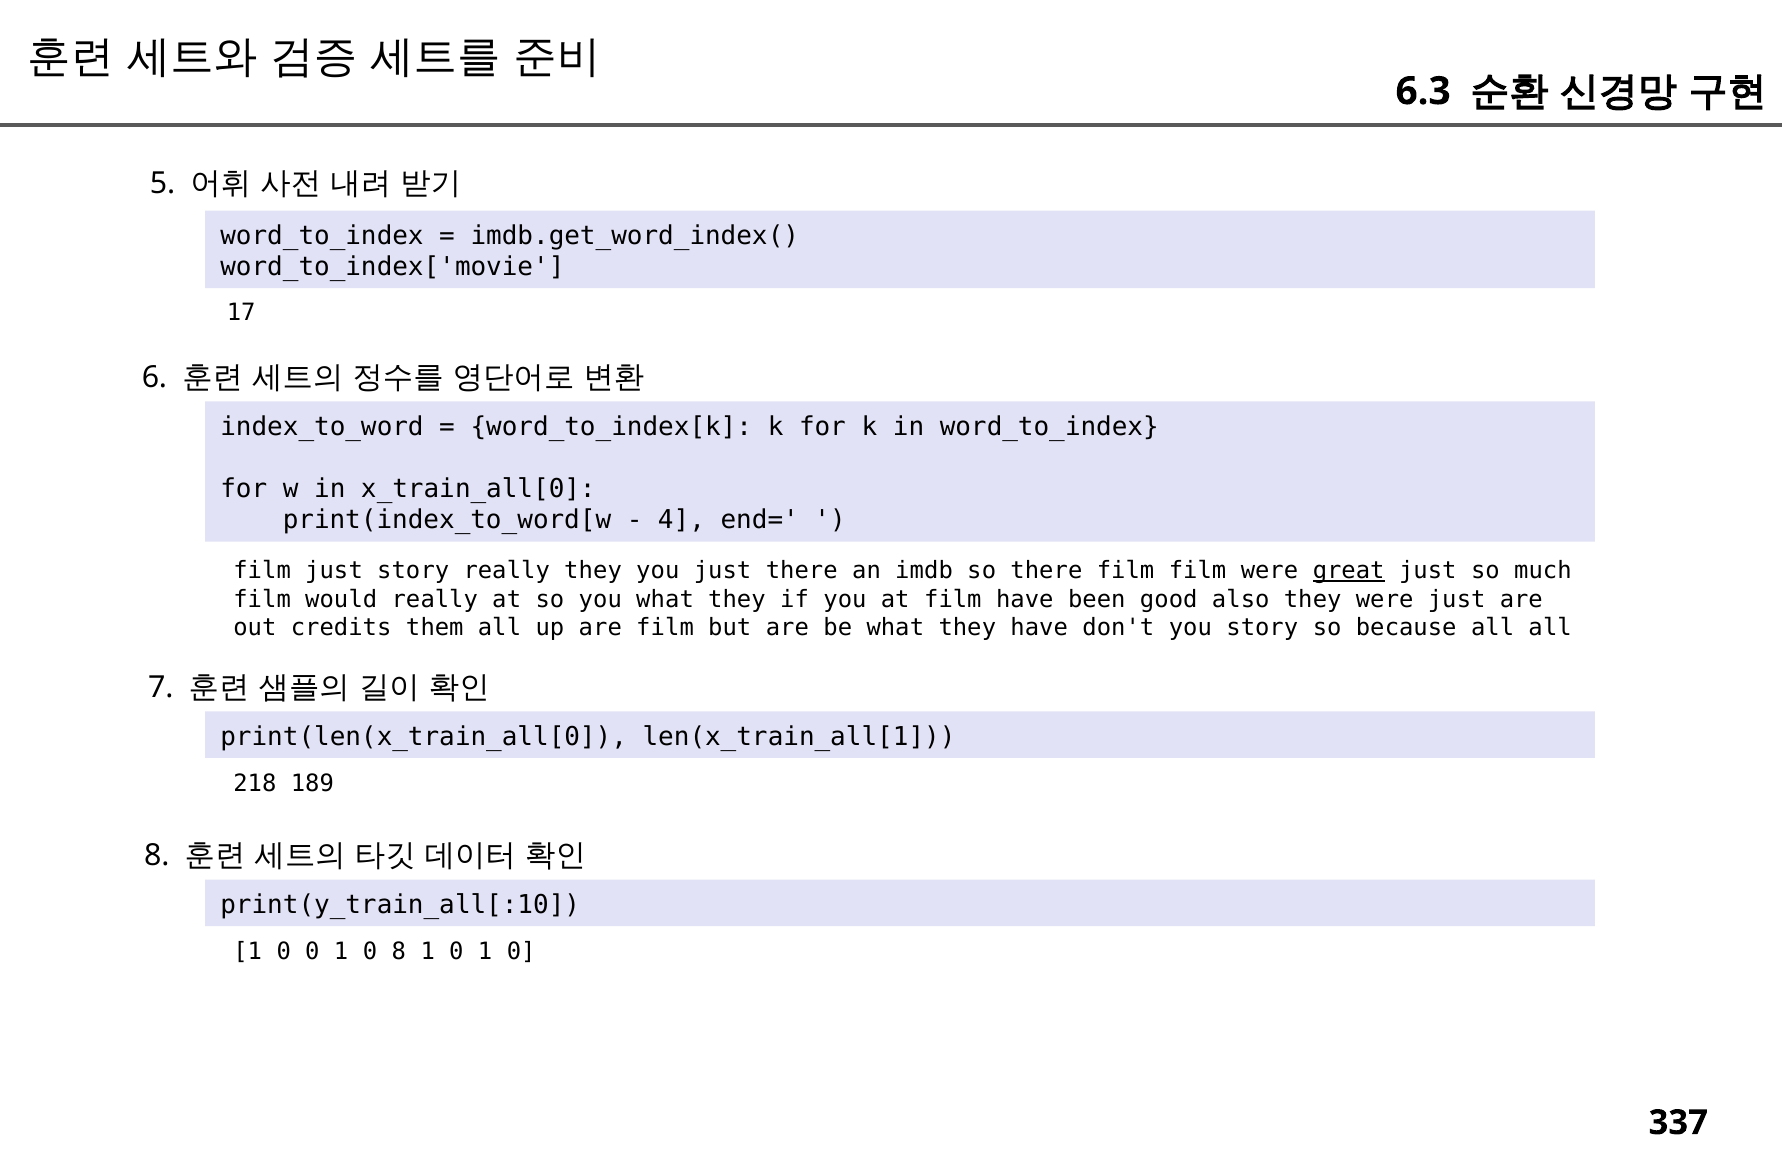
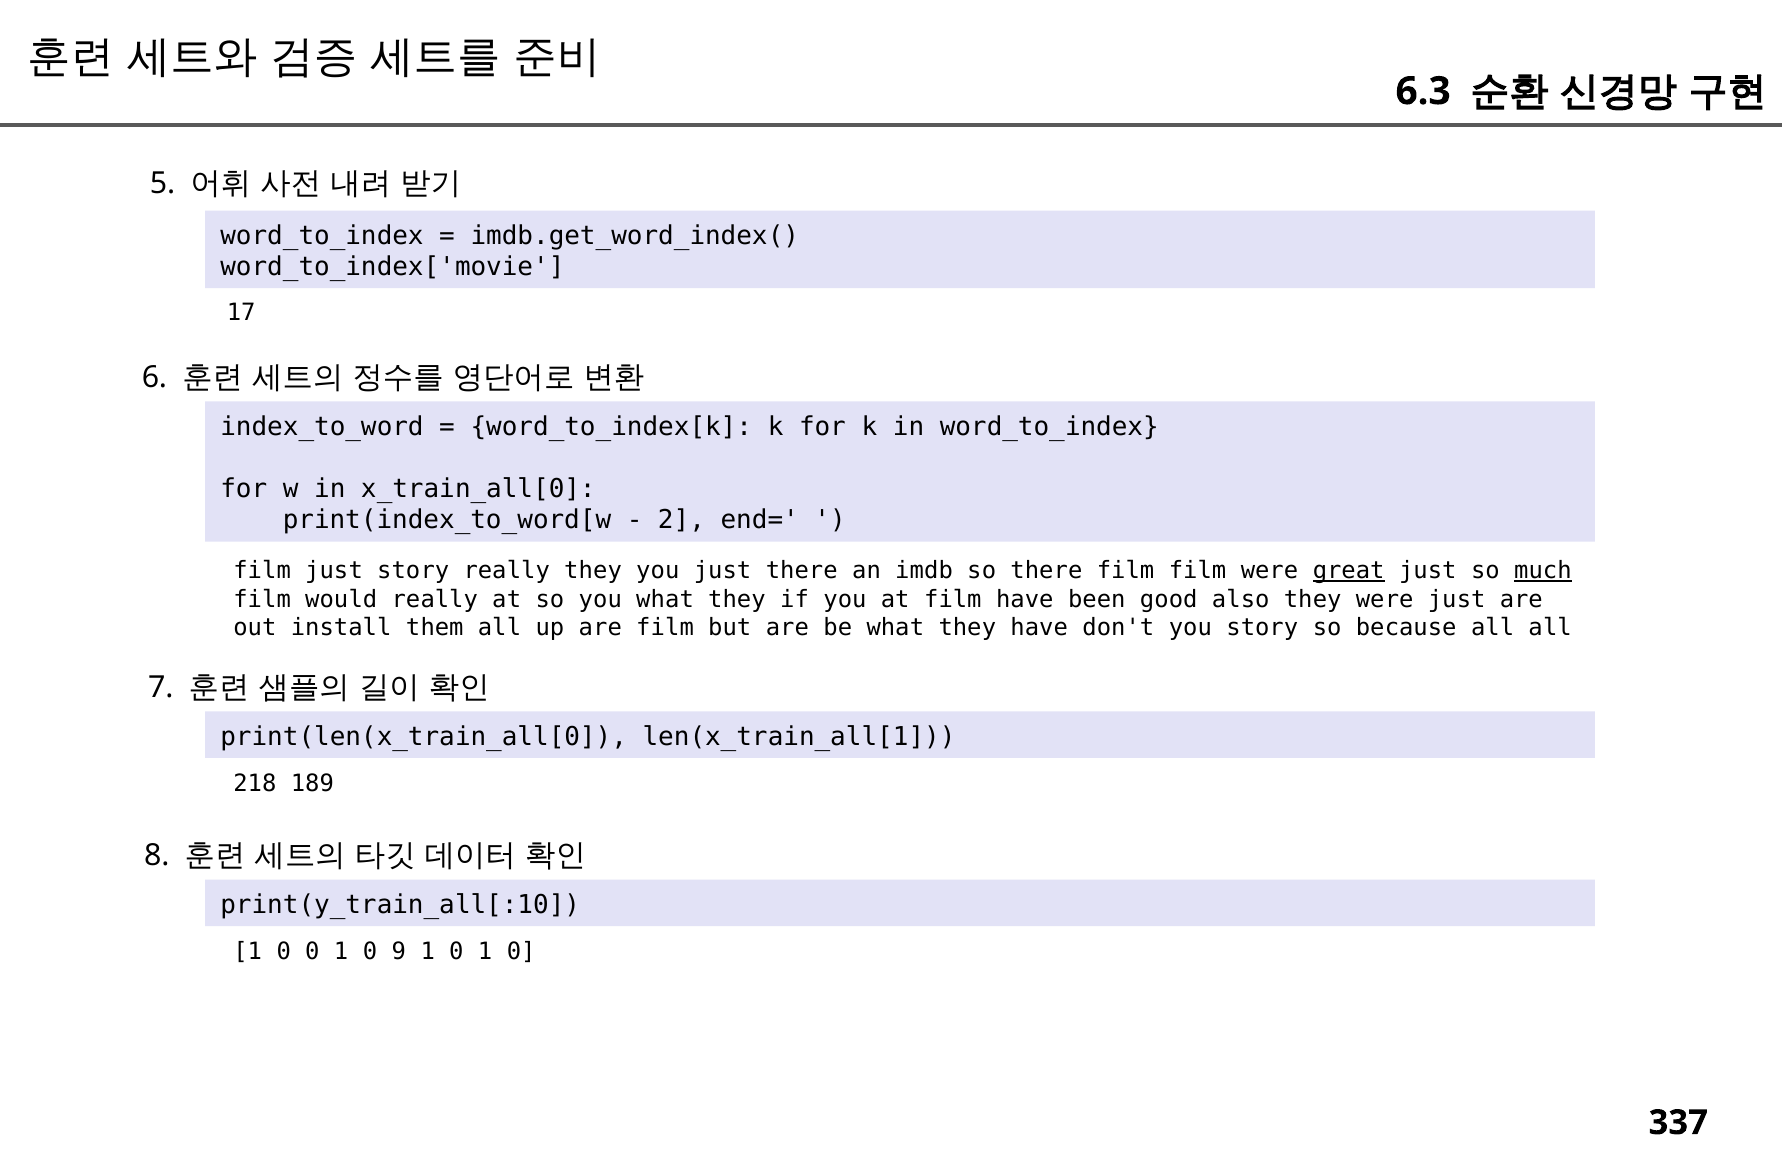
4: 4 -> 2
much underline: none -> present
credits: credits -> install
0 8: 8 -> 9
